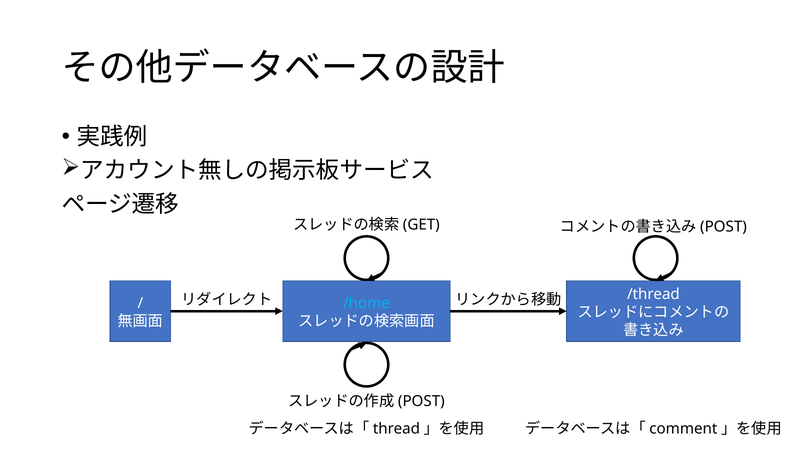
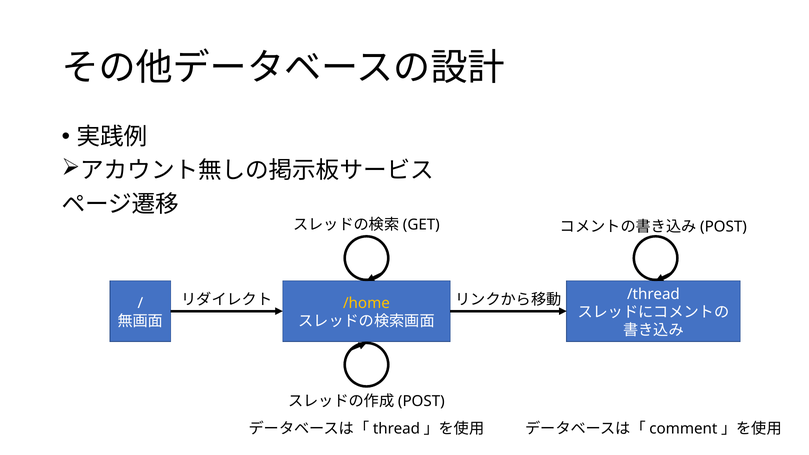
/home colour: light blue -> yellow
